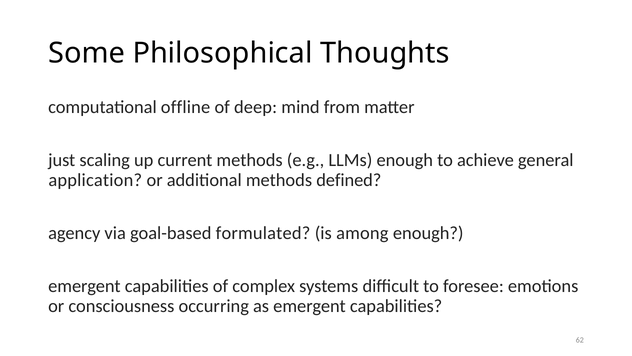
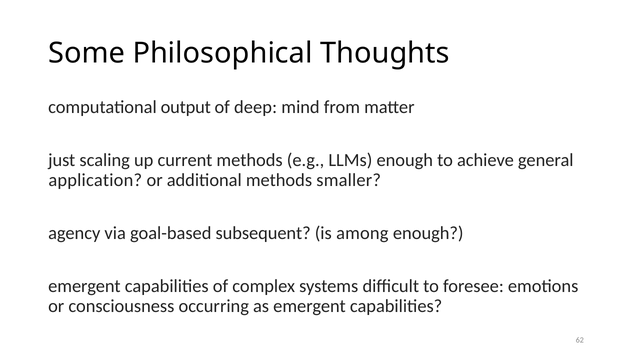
offline: offline -> output
defined: defined -> smaller
formulated: formulated -> subsequent
